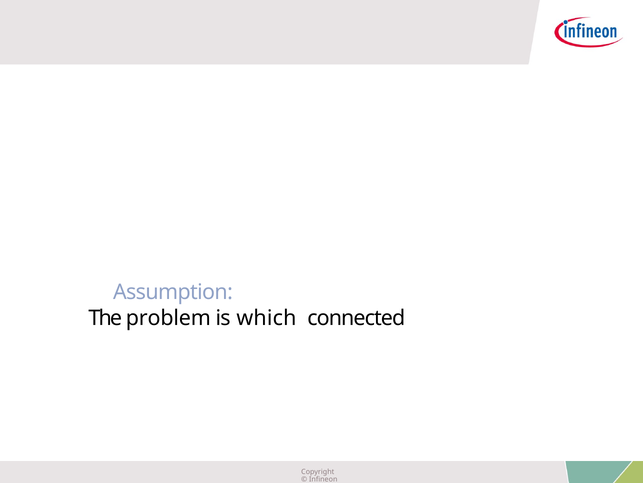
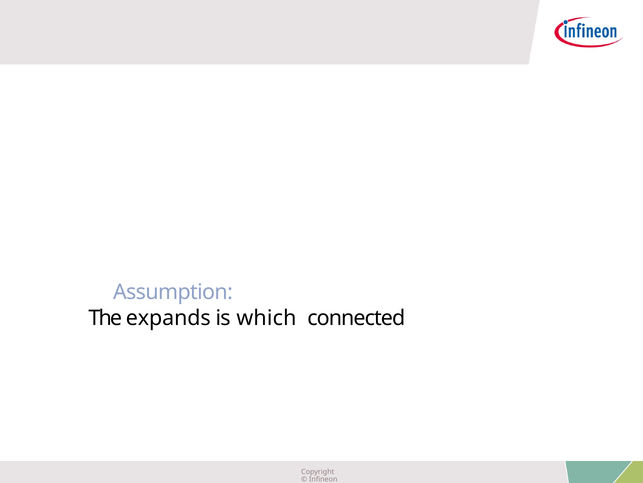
problem: problem -> expands
